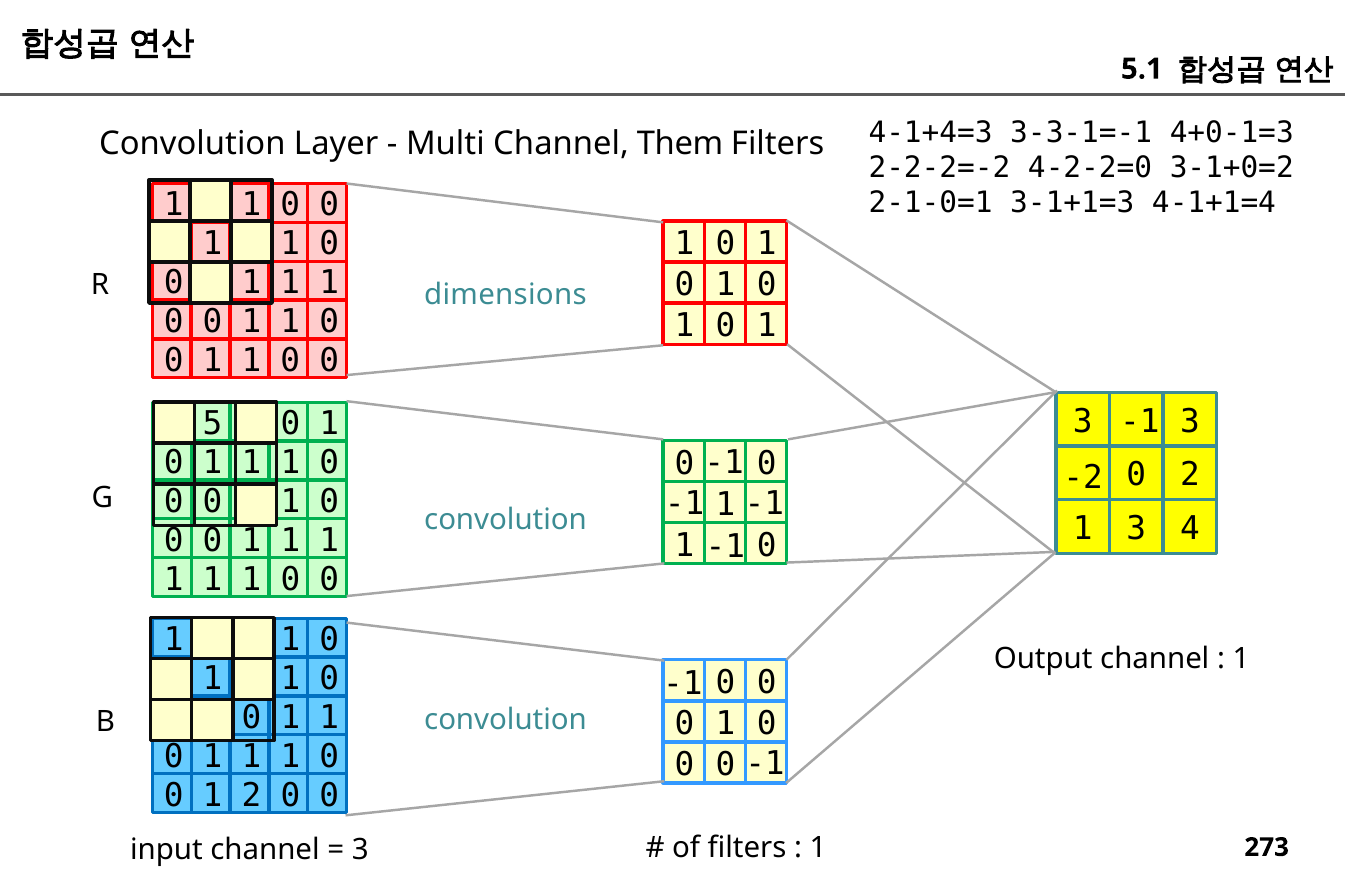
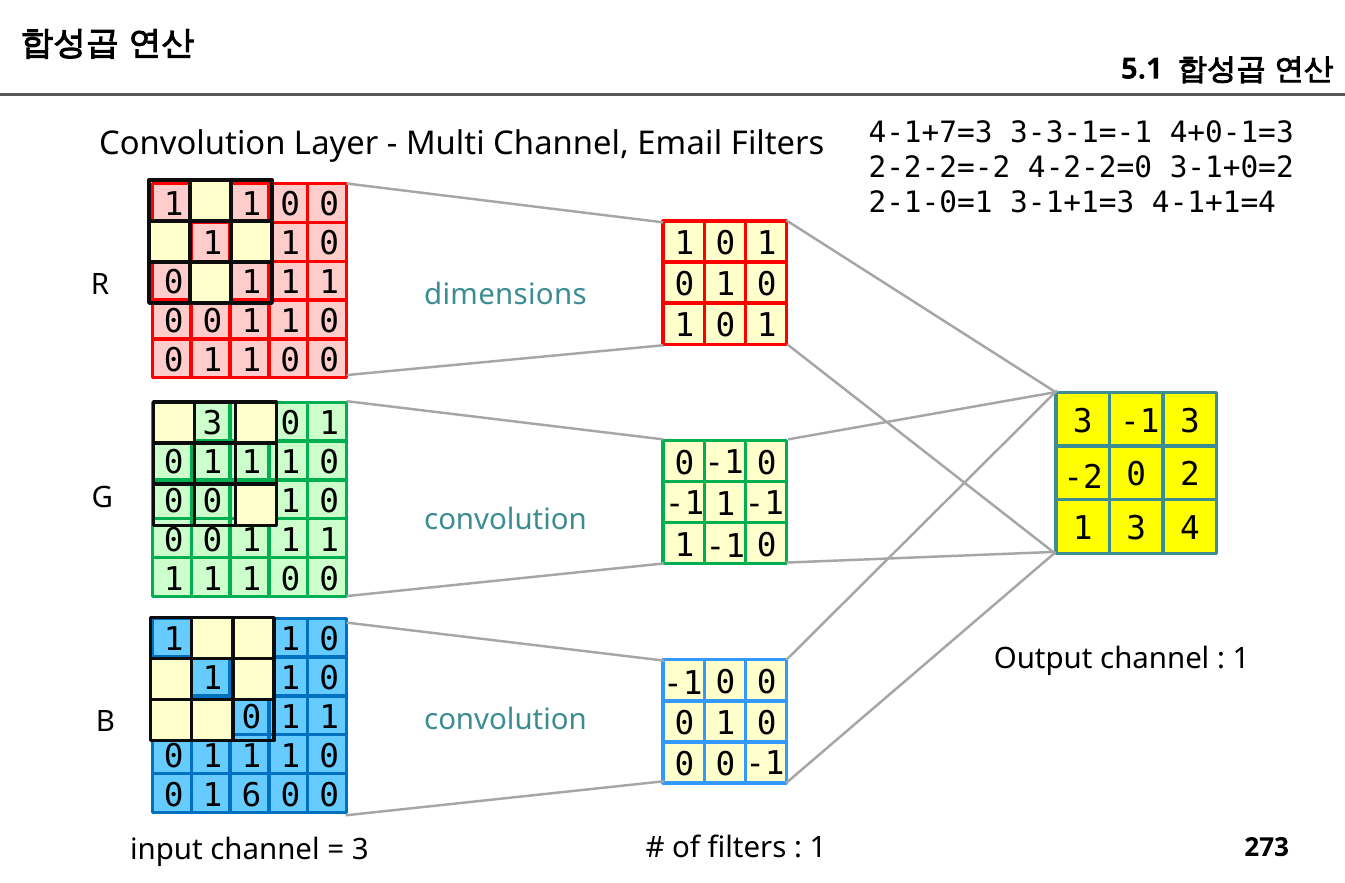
4-1+4=3: 4-1+4=3 -> 4-1+7=3
Them: Them -> Email
5 at (213, 424): 5 -> 3
1 2: 2 -> 6
